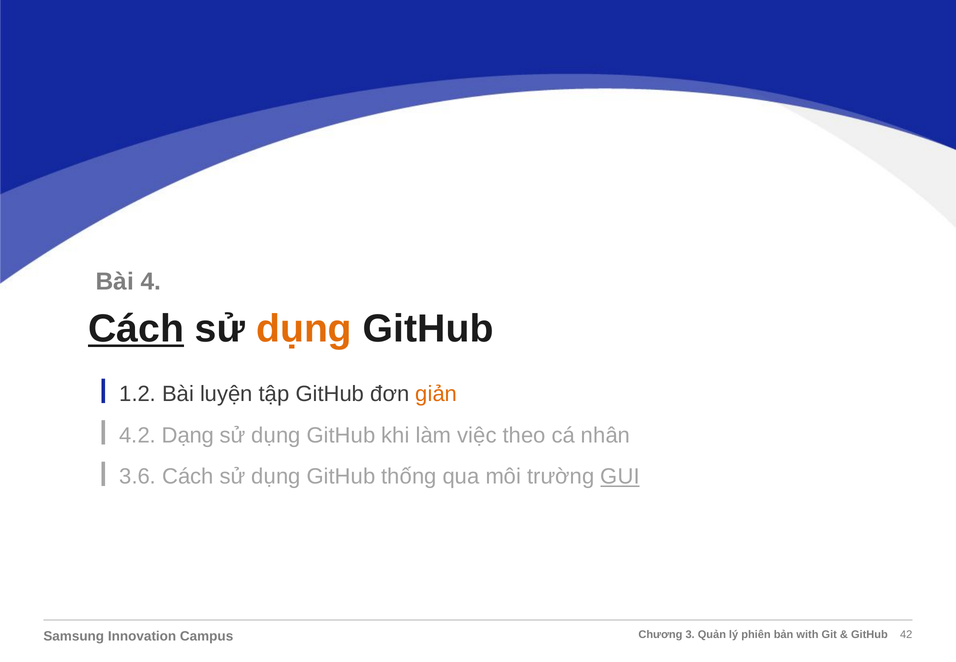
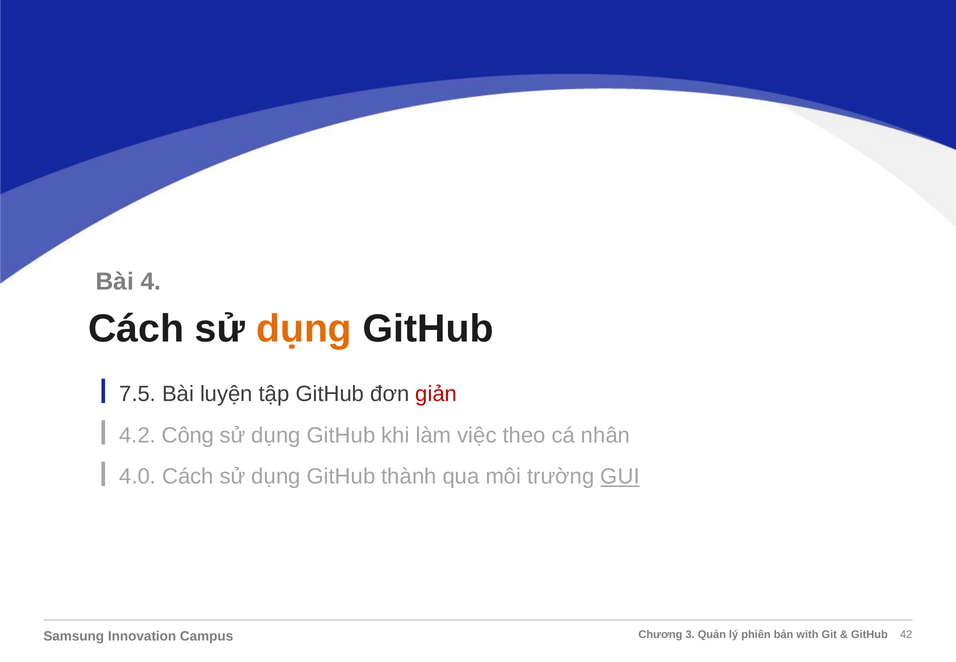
Cách at (136, 329) underline: present -> none
1.2: 1.2 -> 7.5
giản colour: orange -> red
Dạng: Dạng -> Công
3.6: 3.6 -> 4.0
thống: thống -> thành
